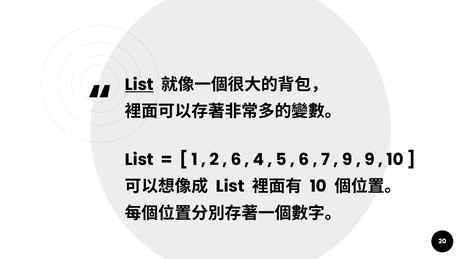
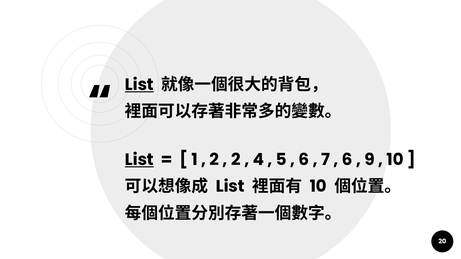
List at (139, 160) underline: none -> present
6 at (236, 160): 6 -> 2
9 at (347, 160): 9 -> 6
